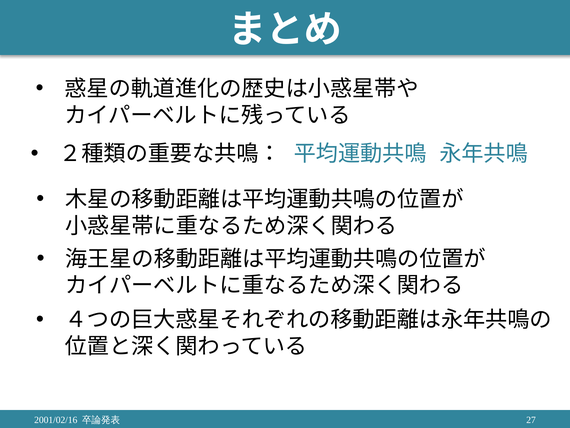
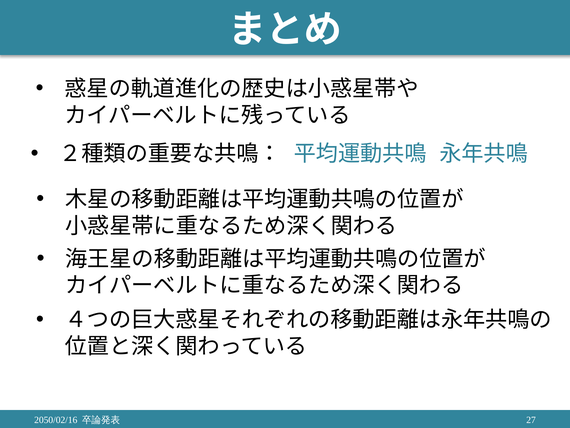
2001/02/16: 2001/02/16 -> 2050/02/16
